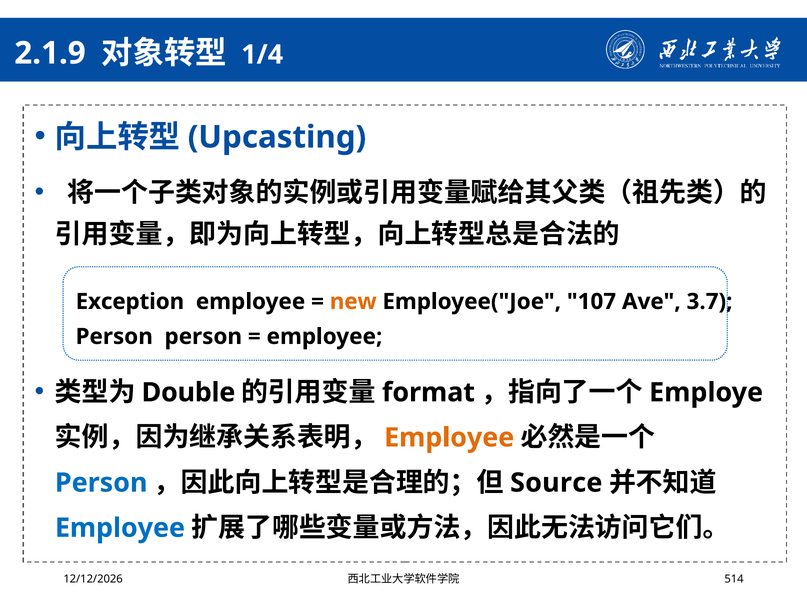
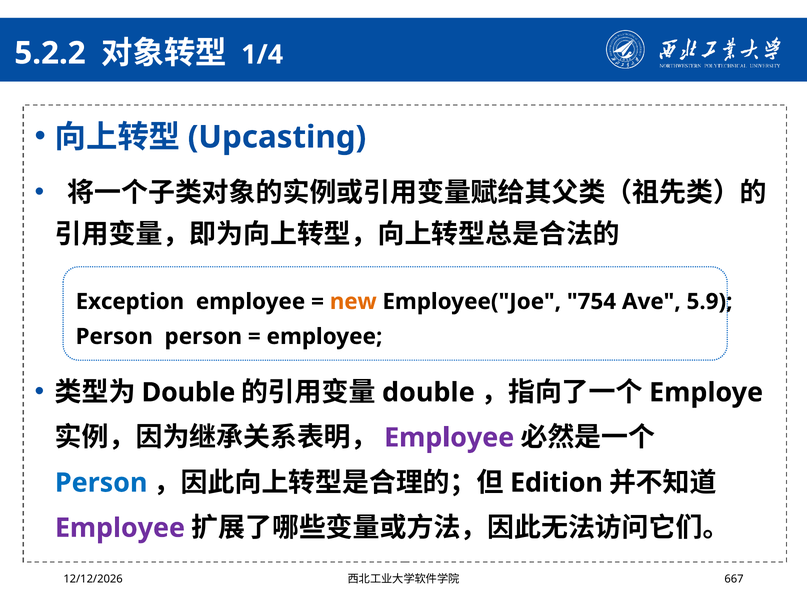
2.1.9: 2.1.9 -> 5.2.2
107: 107 -> 754
3.7: 3.7 -> 5.9
format at (428, 393): format -> double
Employee at (449, 438) colour: orange -> purple
Source: Source -> Edition
Employee at (120, 528) colour: blue -> purple
514: 514 -> 667
